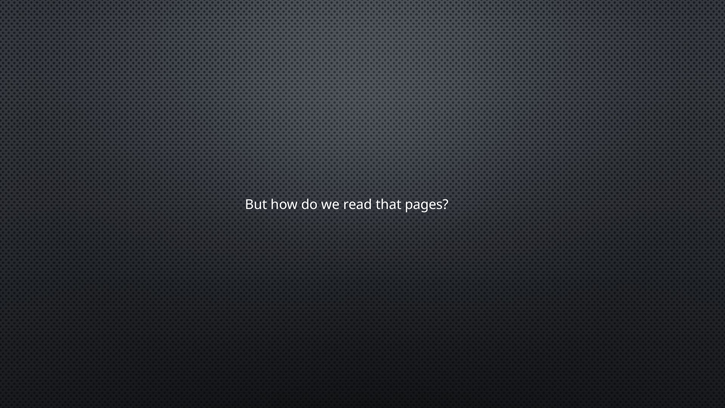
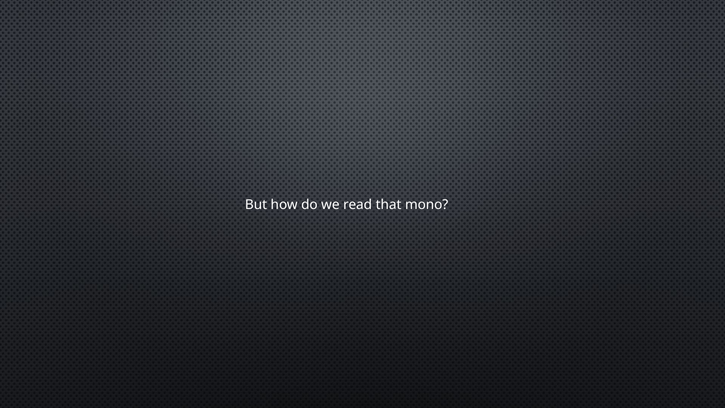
pages: pages -> mono
